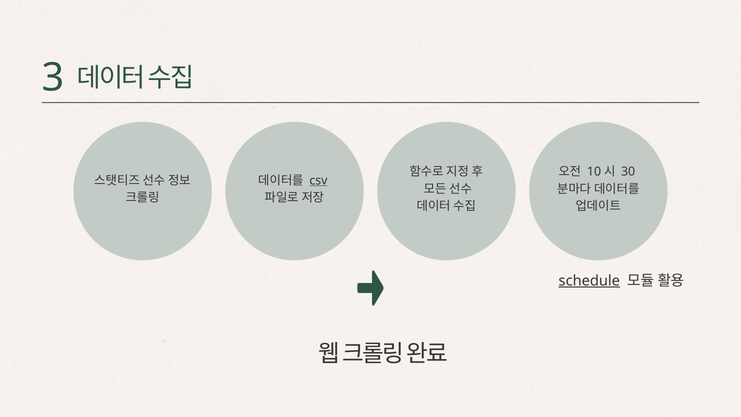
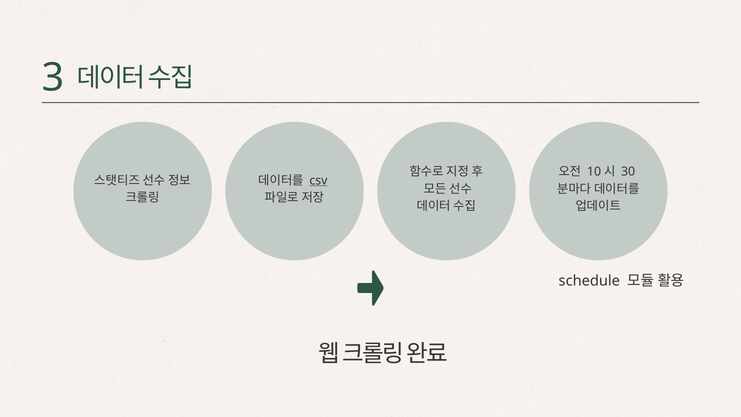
schedule underline: present -> none
